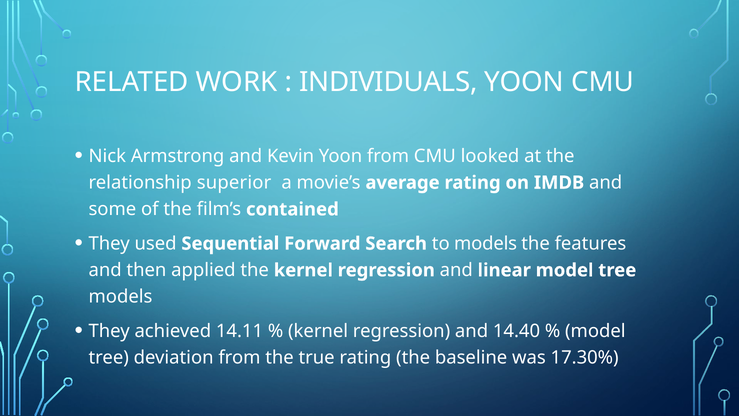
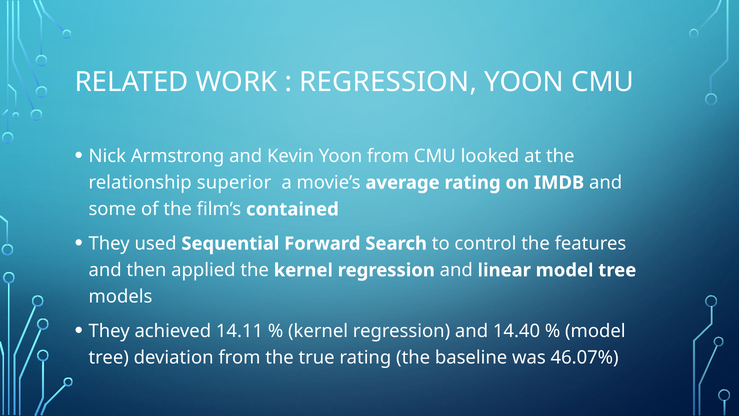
INDIVIDUALS at (388, 82): INDIVIDUALS -> REGRESSION
to models: models -> control
17.30%: 17.30% -> 46.07%
